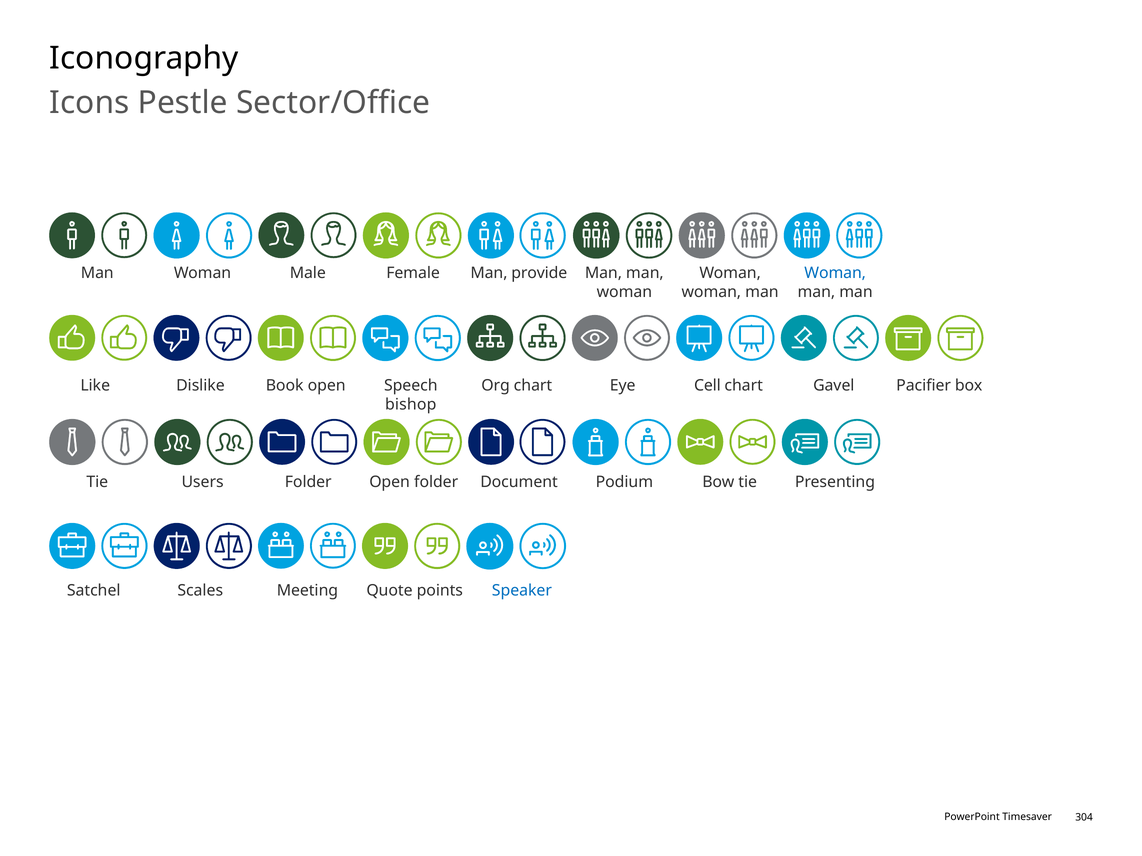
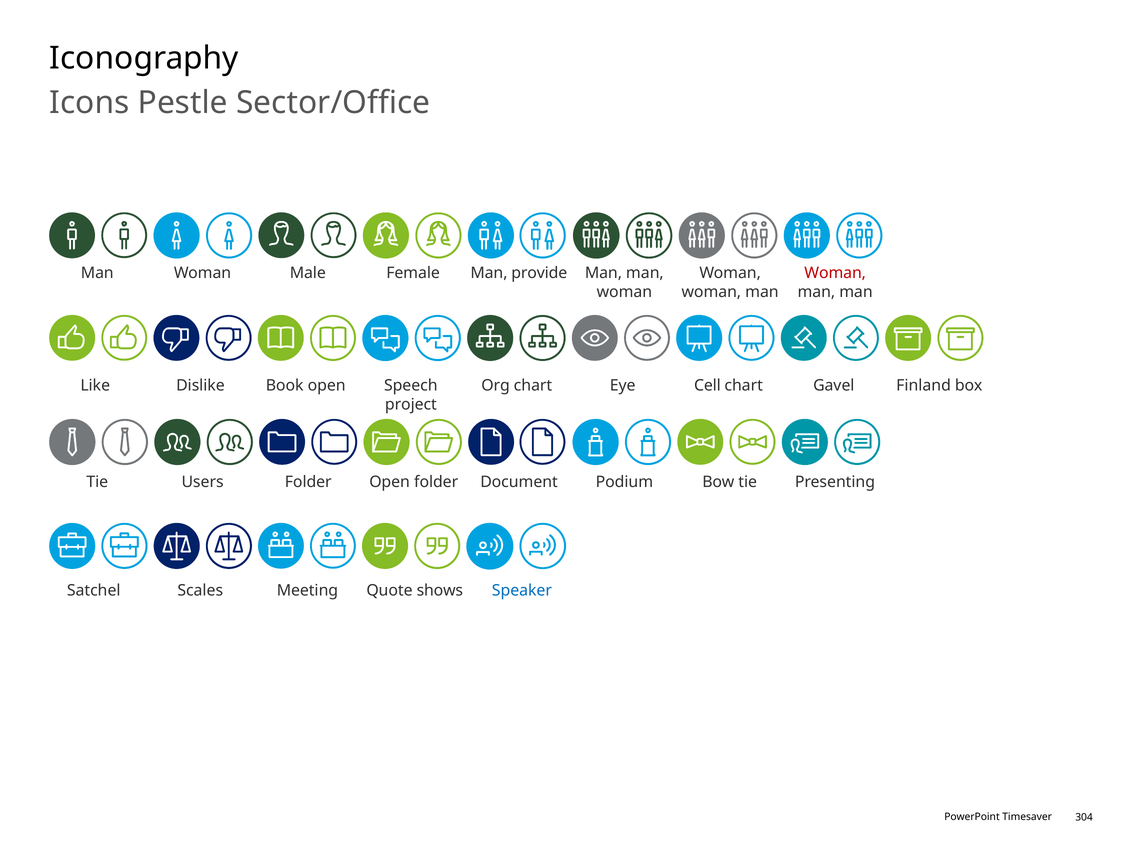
Woman at (835, 273) colour: blue -> red
Pacifier: Pacifier -> Finland
bishop: bishop -> project
points: points -> shows
